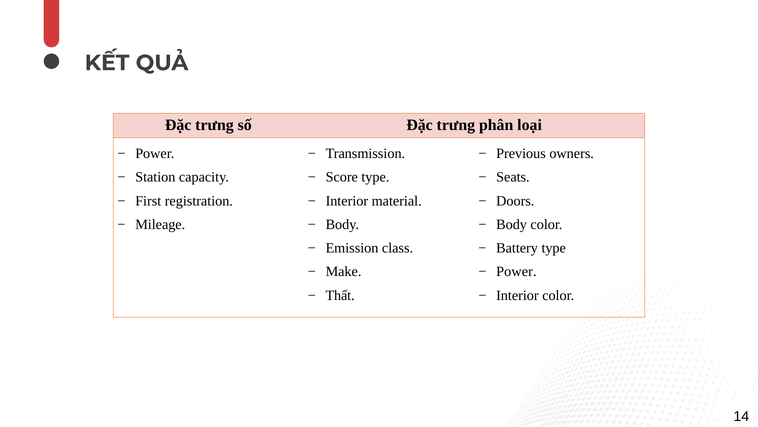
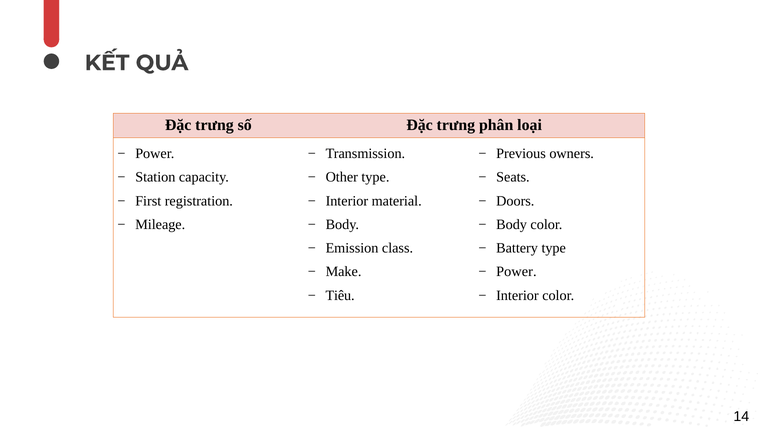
Score: Score -> Other
Thất: Thất -> Tiêu
